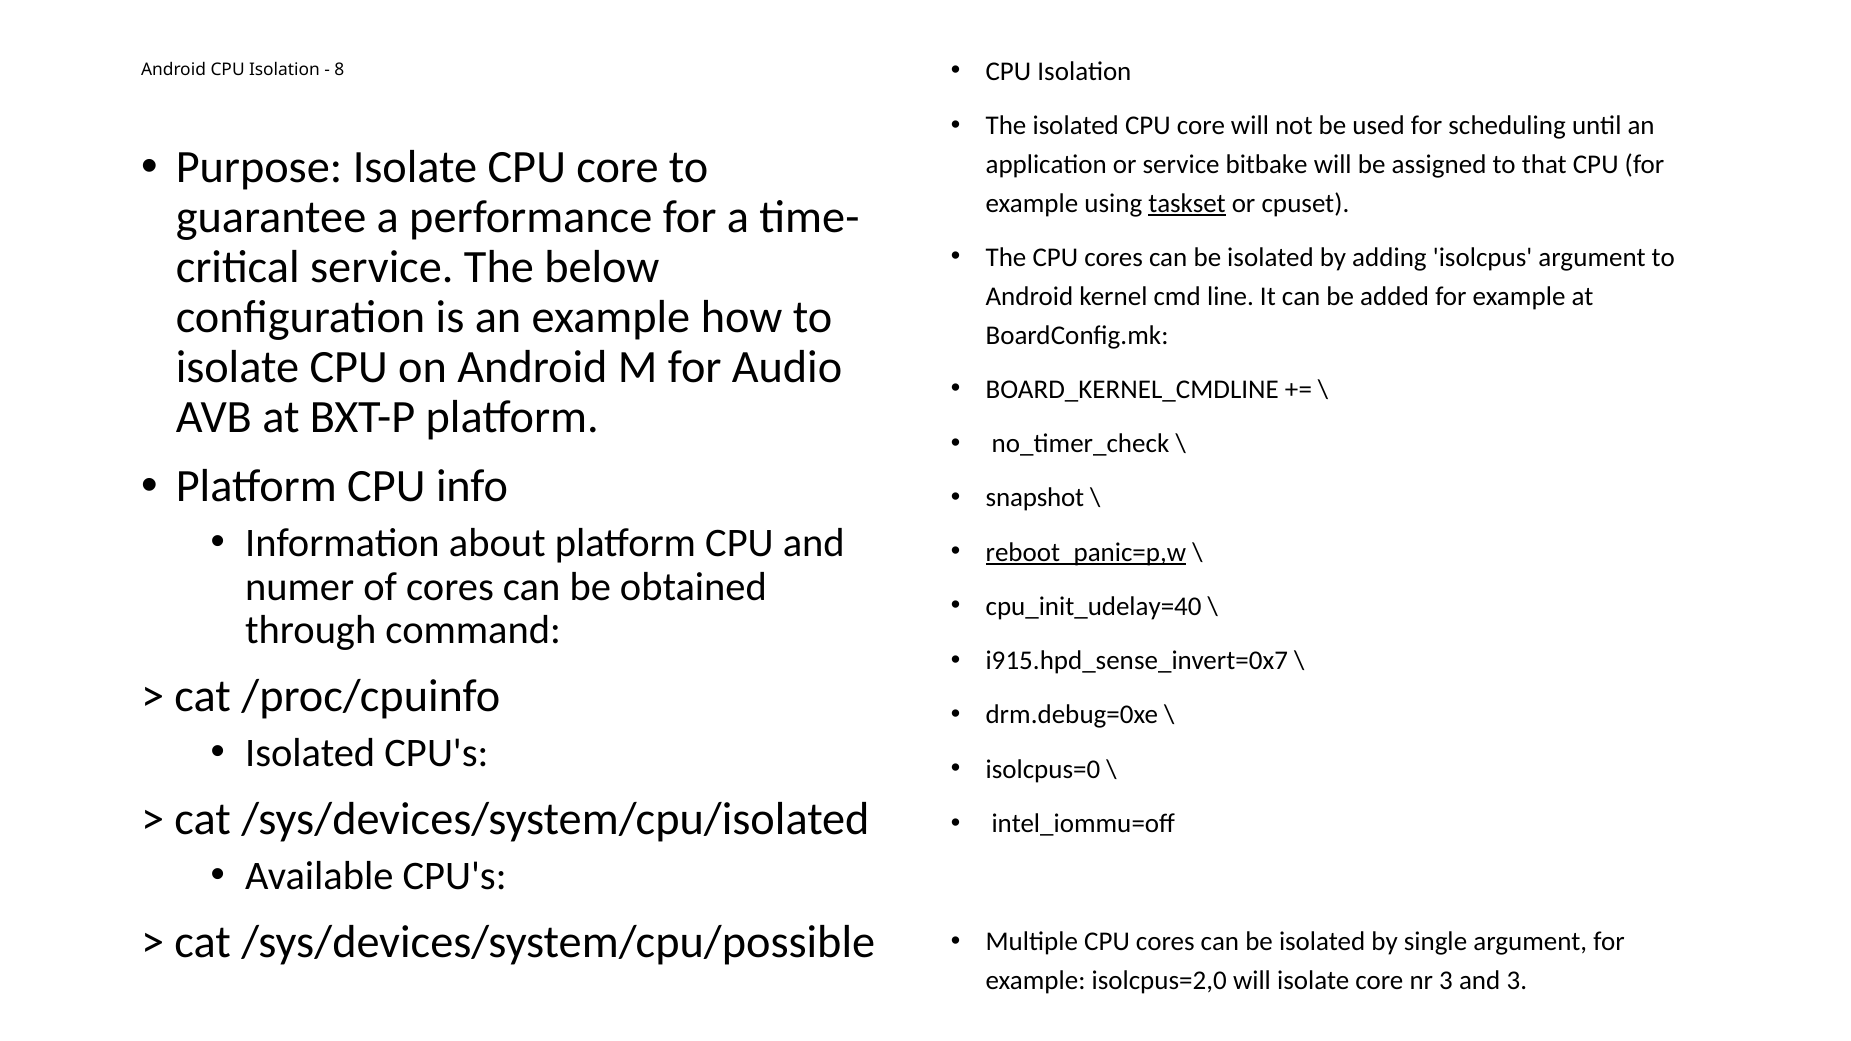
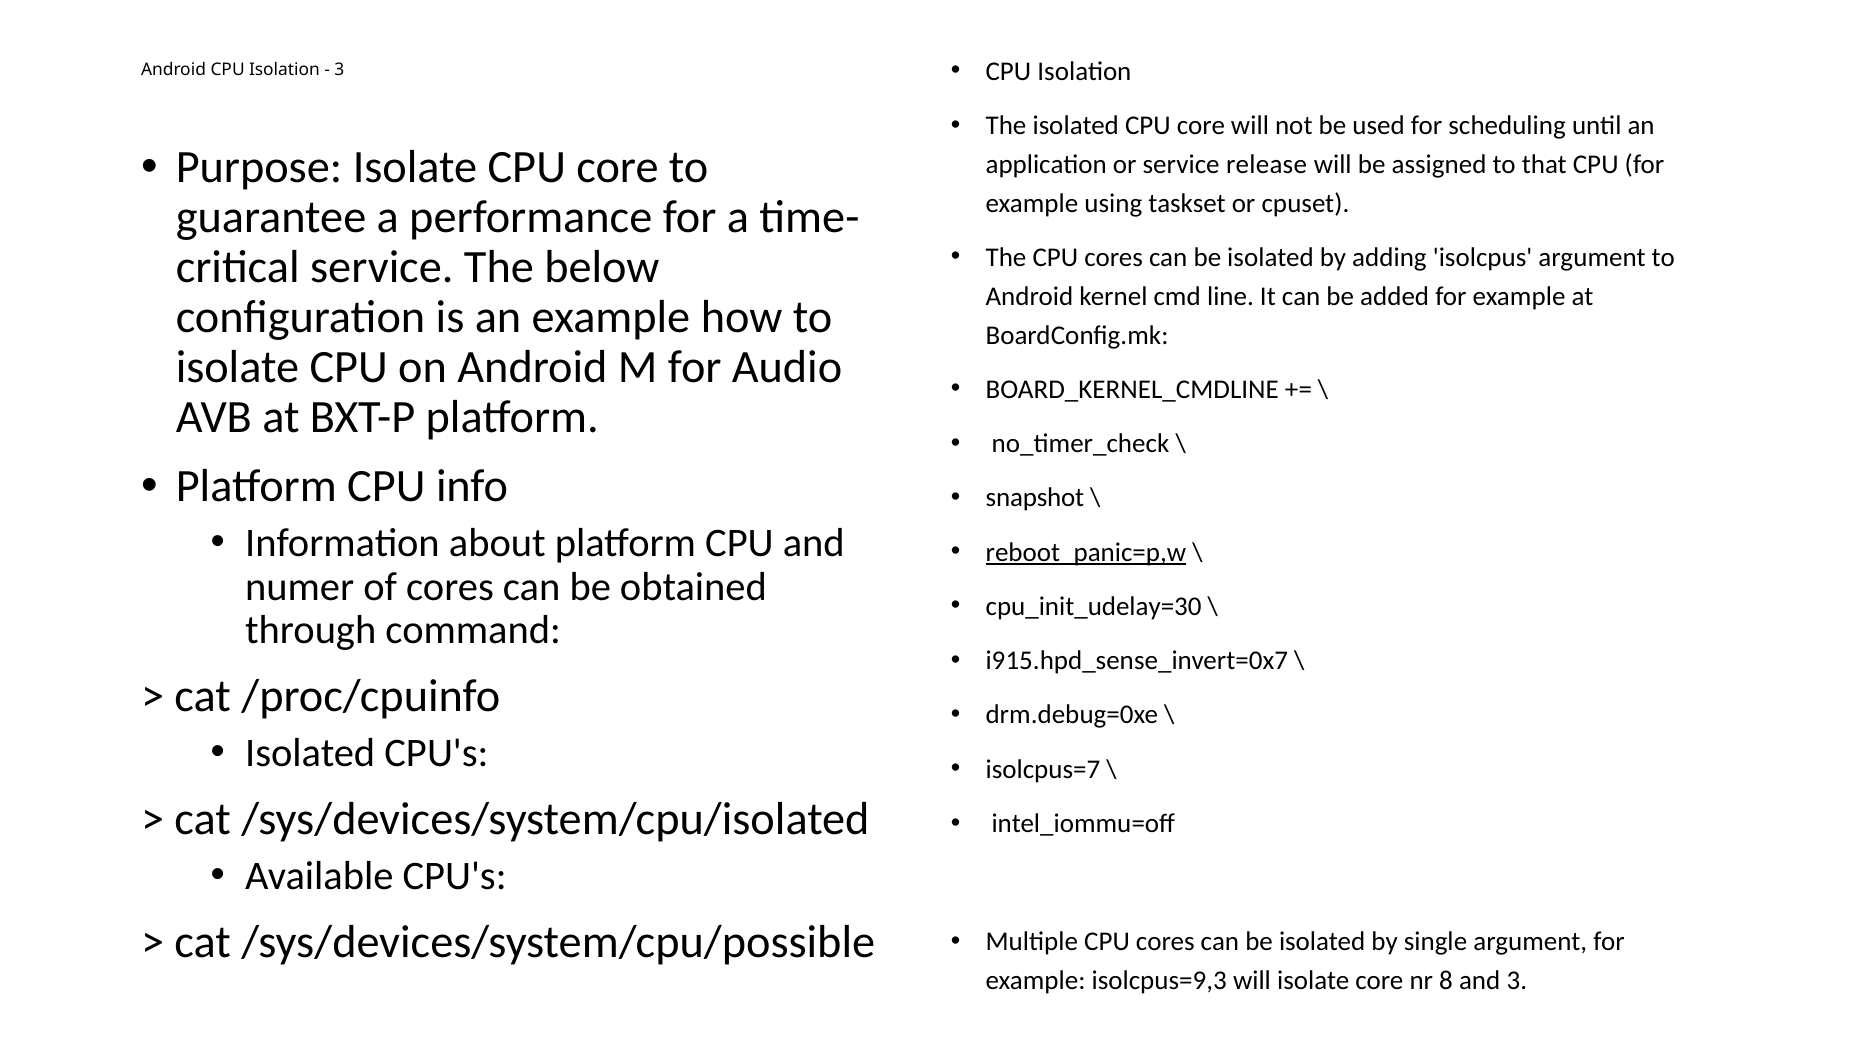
8 at (339, 70): 8 -> 3
bitbake: bitbake -> release
taskset underline: present -> none
cpu_init_udelay=40: cpu_init_udelay=40 -> cpu_init_udelay=30
isolcpus=0: isolcpus=0 -> isolcpus=7
isolcpus=2,0: isolcpus=2,0 -> isolcpus=9,3
nr 3: 3 -> 8
